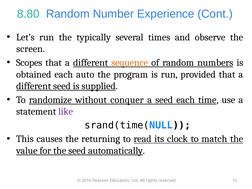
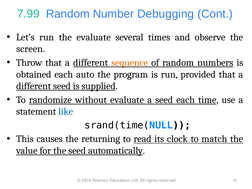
8.80: 8.80 -> 7.99
Experience: Experience -> Debugging
the typically: typically -> evaluate
Scopes: Scopes -> Throw
without conquer: conquer -> evaluate
like colour: purple -> blue
